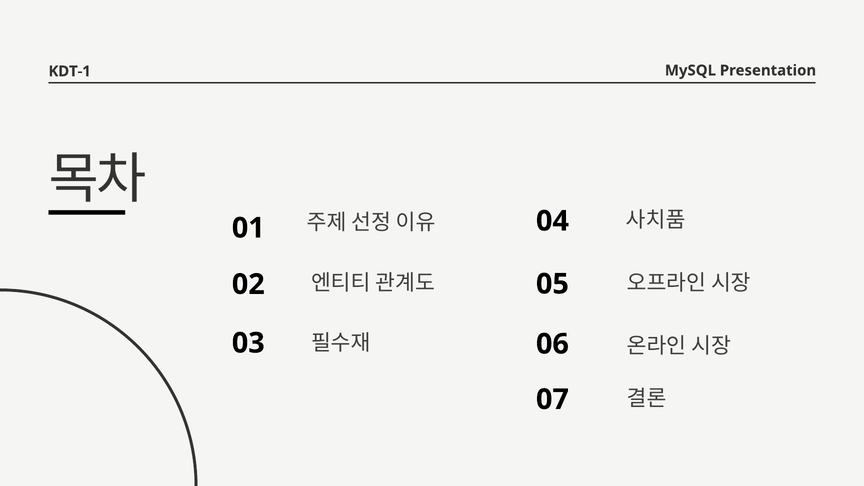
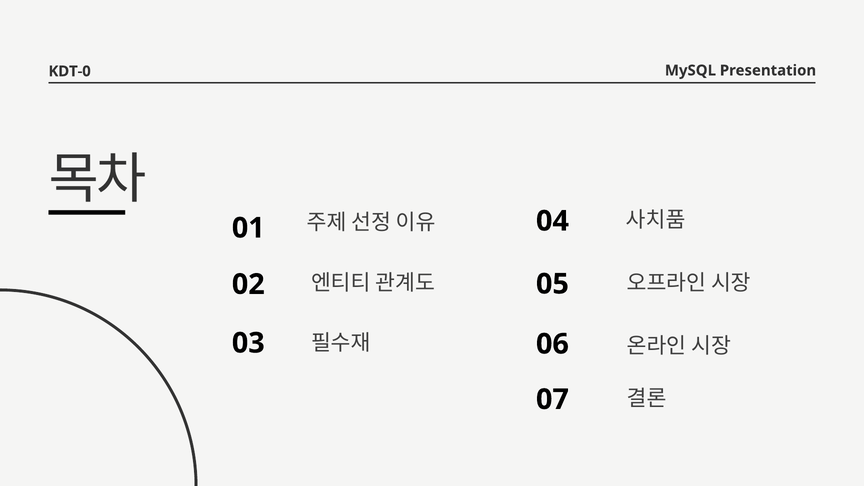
KDT-1: KDT-1 -> KDT-0
